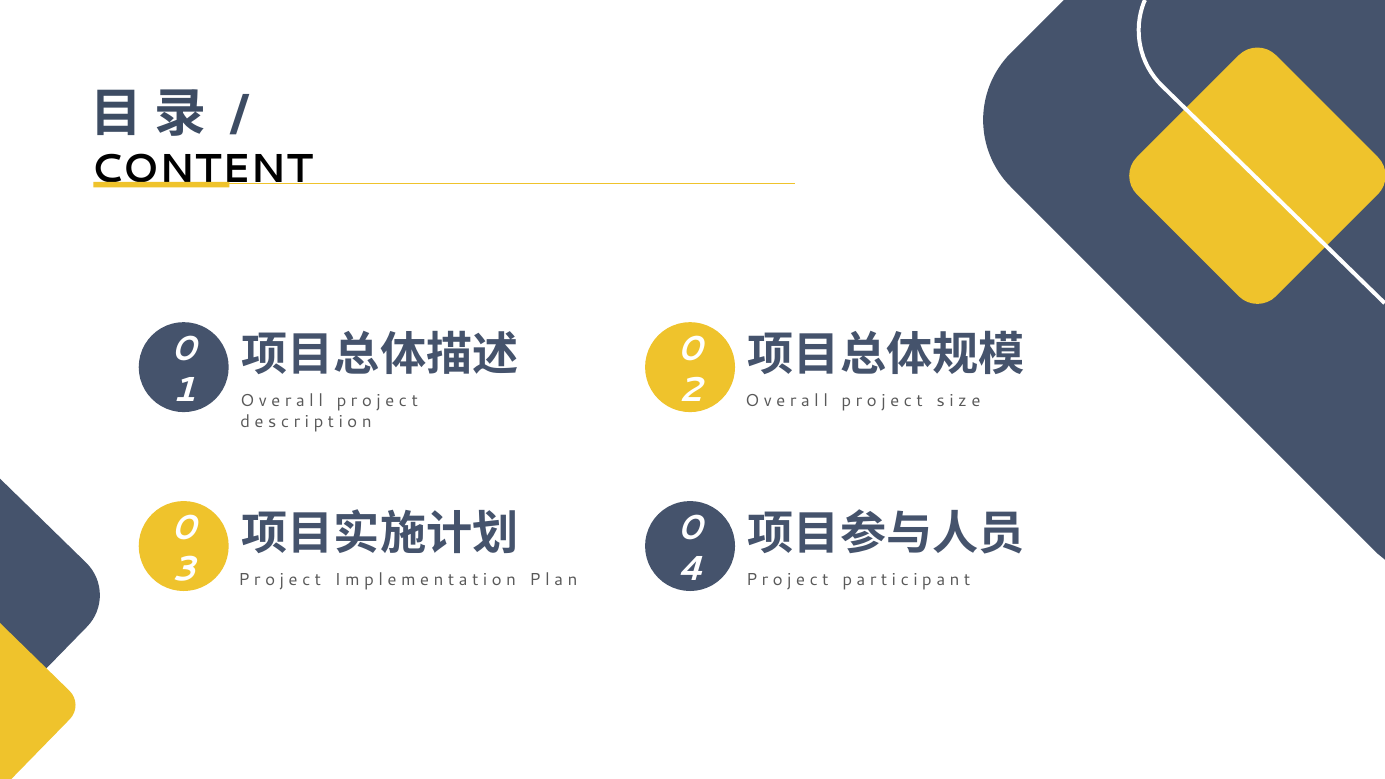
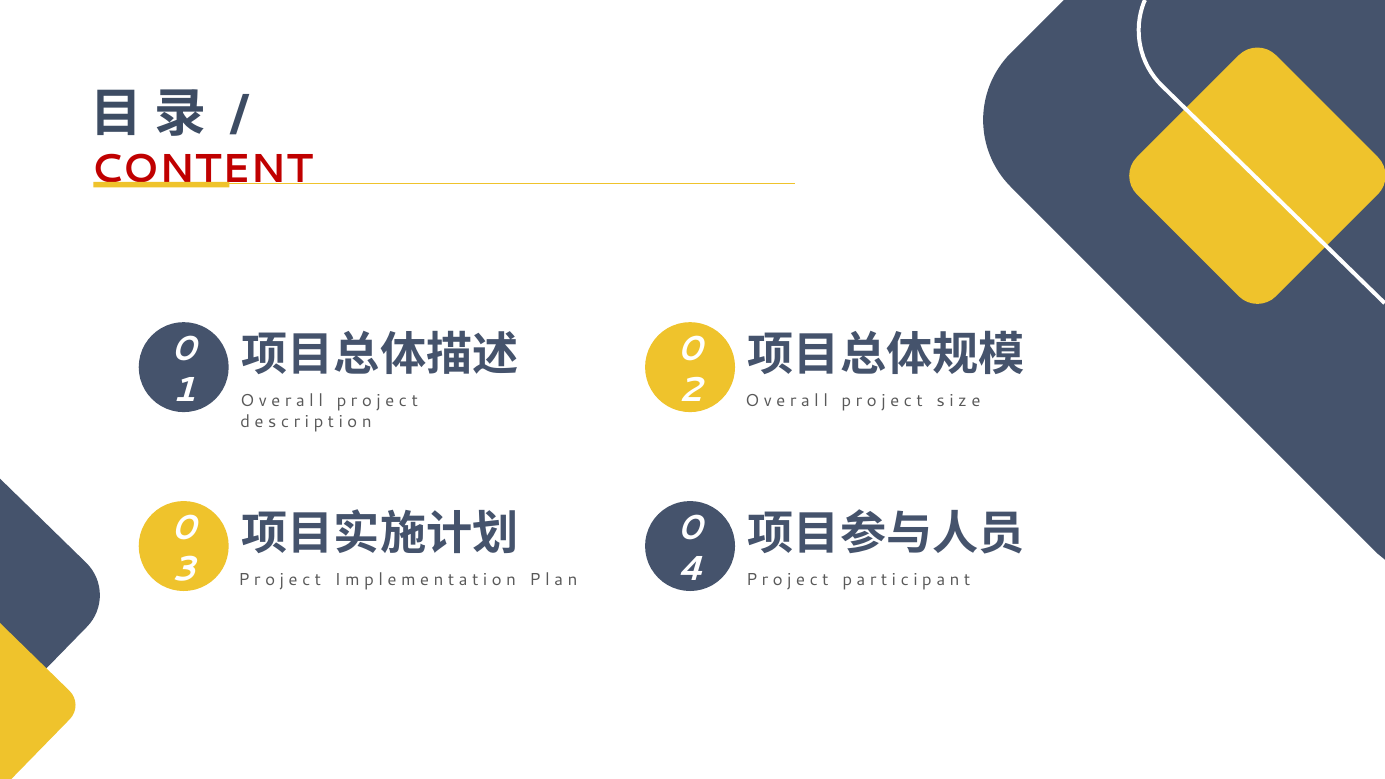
CONTENT colour: black -> red
